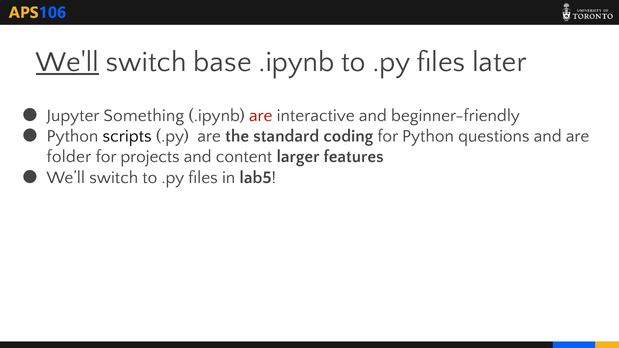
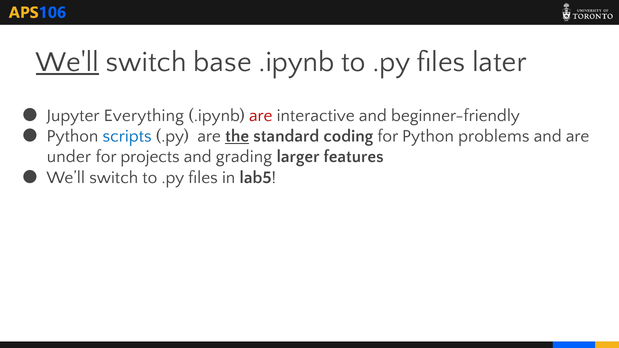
Something: Something -> Everything
scripts colour: black -> blue
the underline: none -> present
questions: questions -> problems
folder: folder -> under
content: content -> grading
